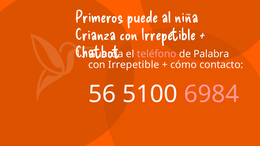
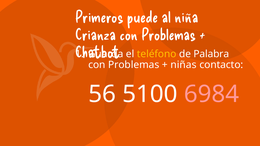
Crianza con Irrepetible: Irrepetible -> Problemas
teléfono colour: pink -> yellow
Irrepetible at (134, 65): Irrepetible -> Problemas
cómo: cómo -> niñas
